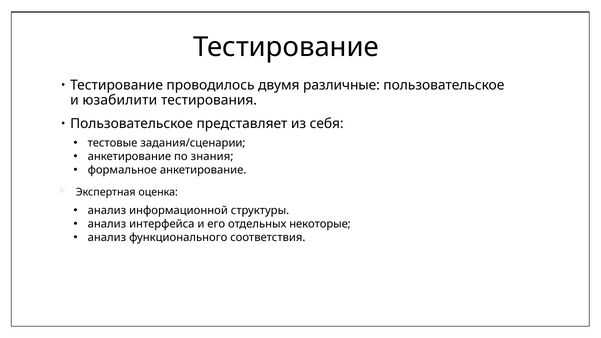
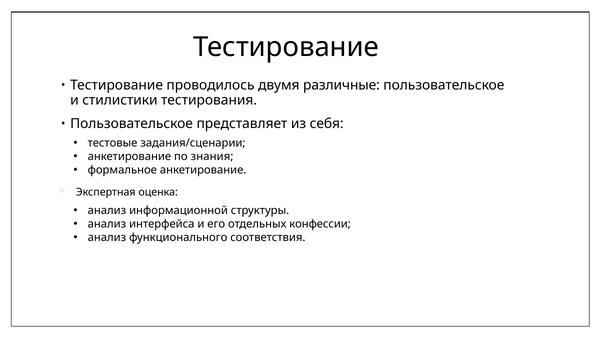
юзабилити: юзабилити -> стилистики
некоторые: некоторые -> конфессии
